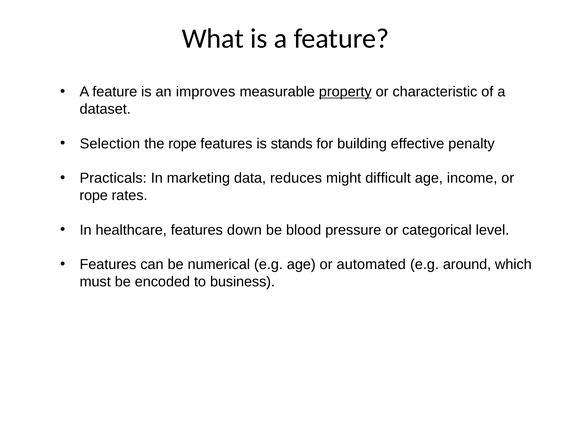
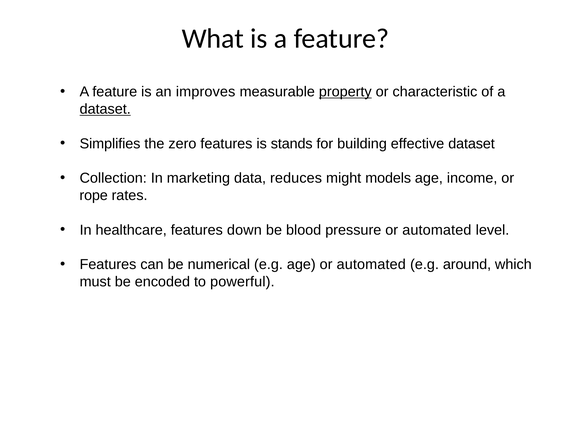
dataset at (105, 109) underline: none -> present
Selection: Selection -> Simplifies
the rope: rope -> zero
effective penalty: penalty -> dataset
Practicals: Practicals -> Collection
difficult: difficult -> models
pressure or categorical: categorical -> automated
business: business -> powerful
